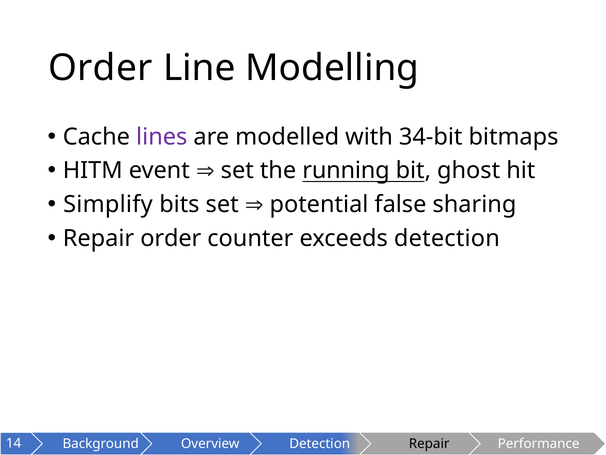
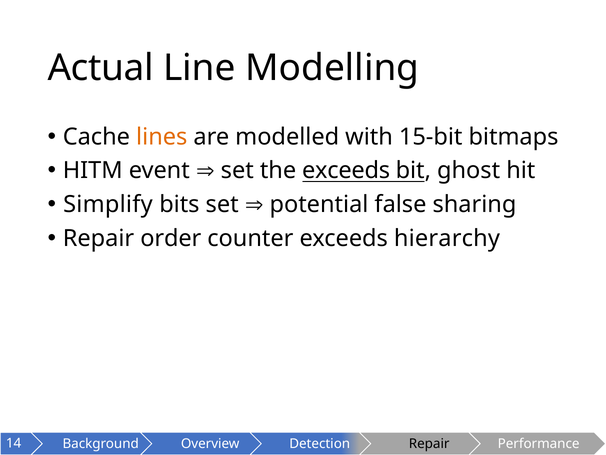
Order at (100, 68): Order -> Actual
lines colour: purple -> orange
34-bit: 34-bit -> 15-bit
the running: running -> exceeds
exceeds detection: detection -> hierarchy
